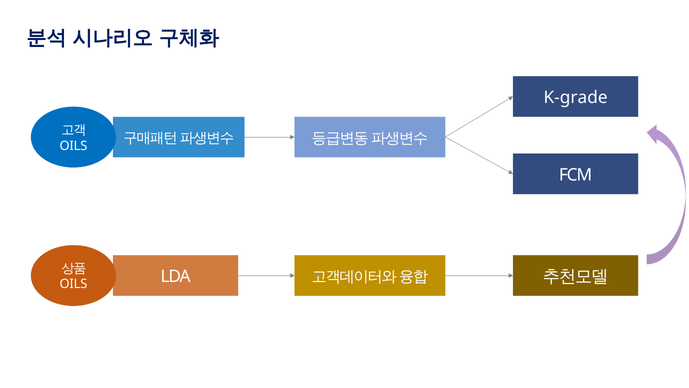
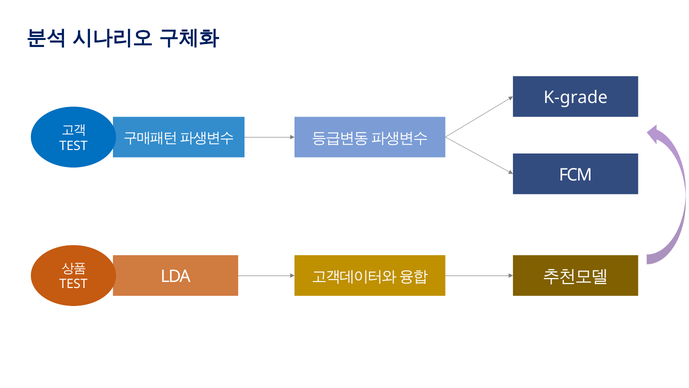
OILS at (73, 146): OILS -> TEST
OILS at (73, 284): OILS -> TEST
